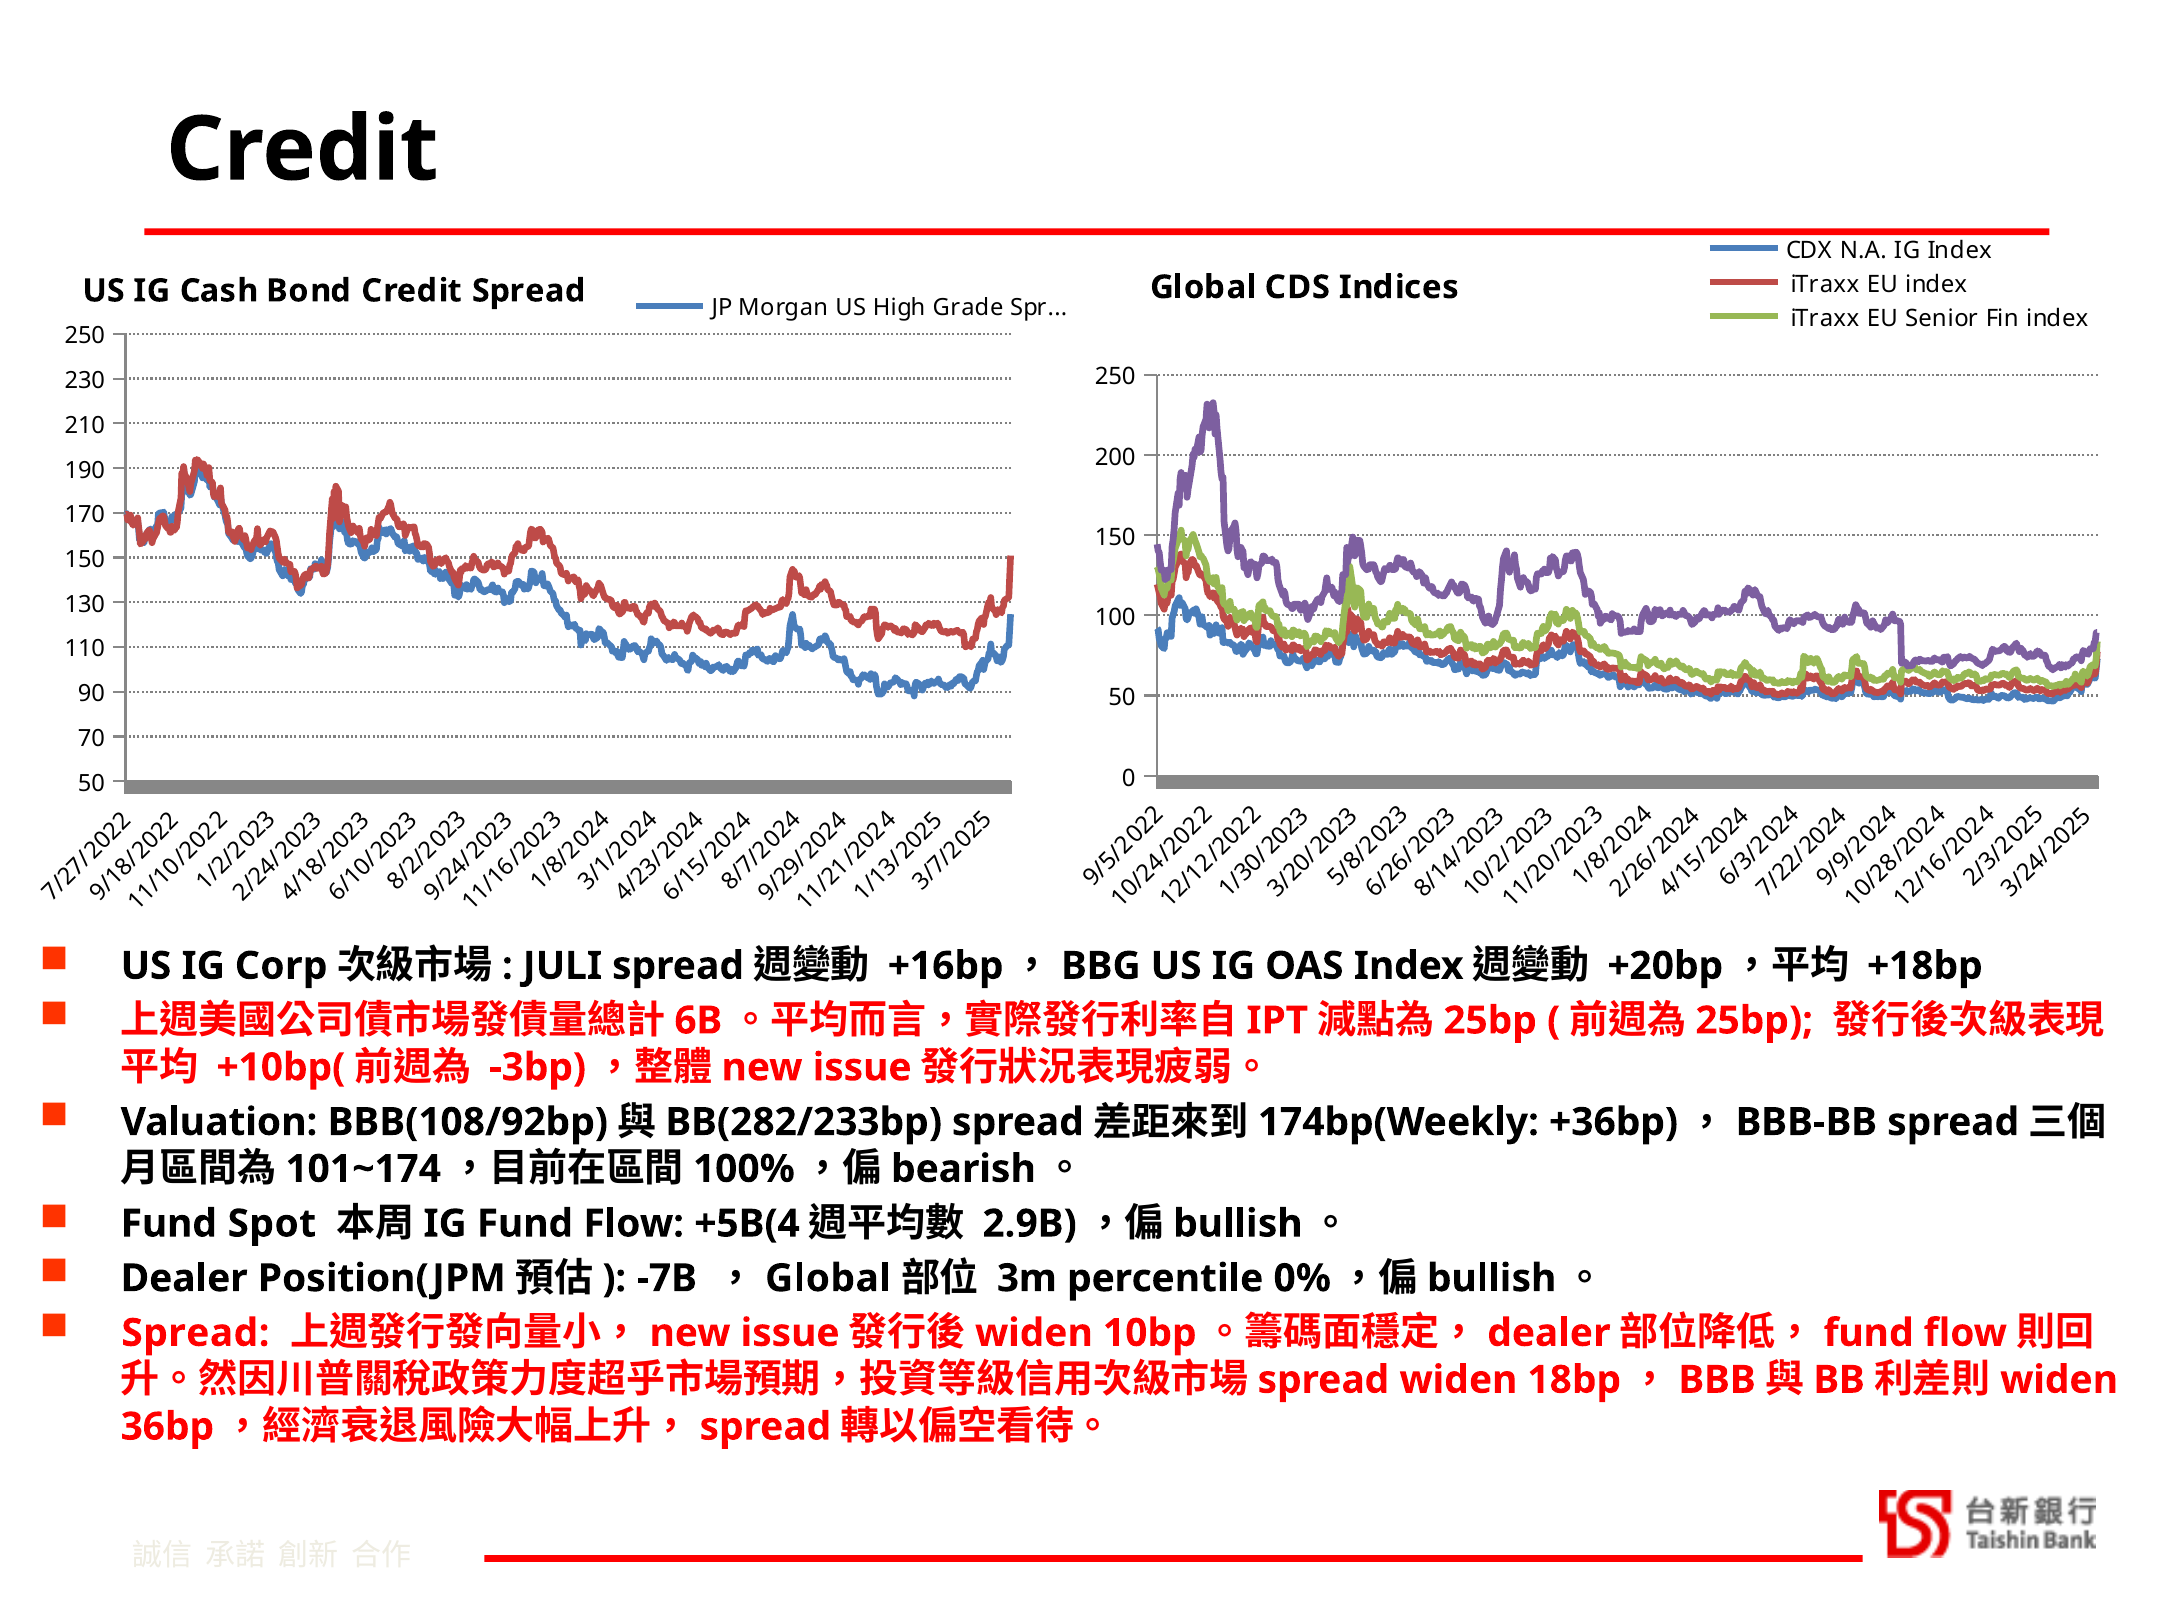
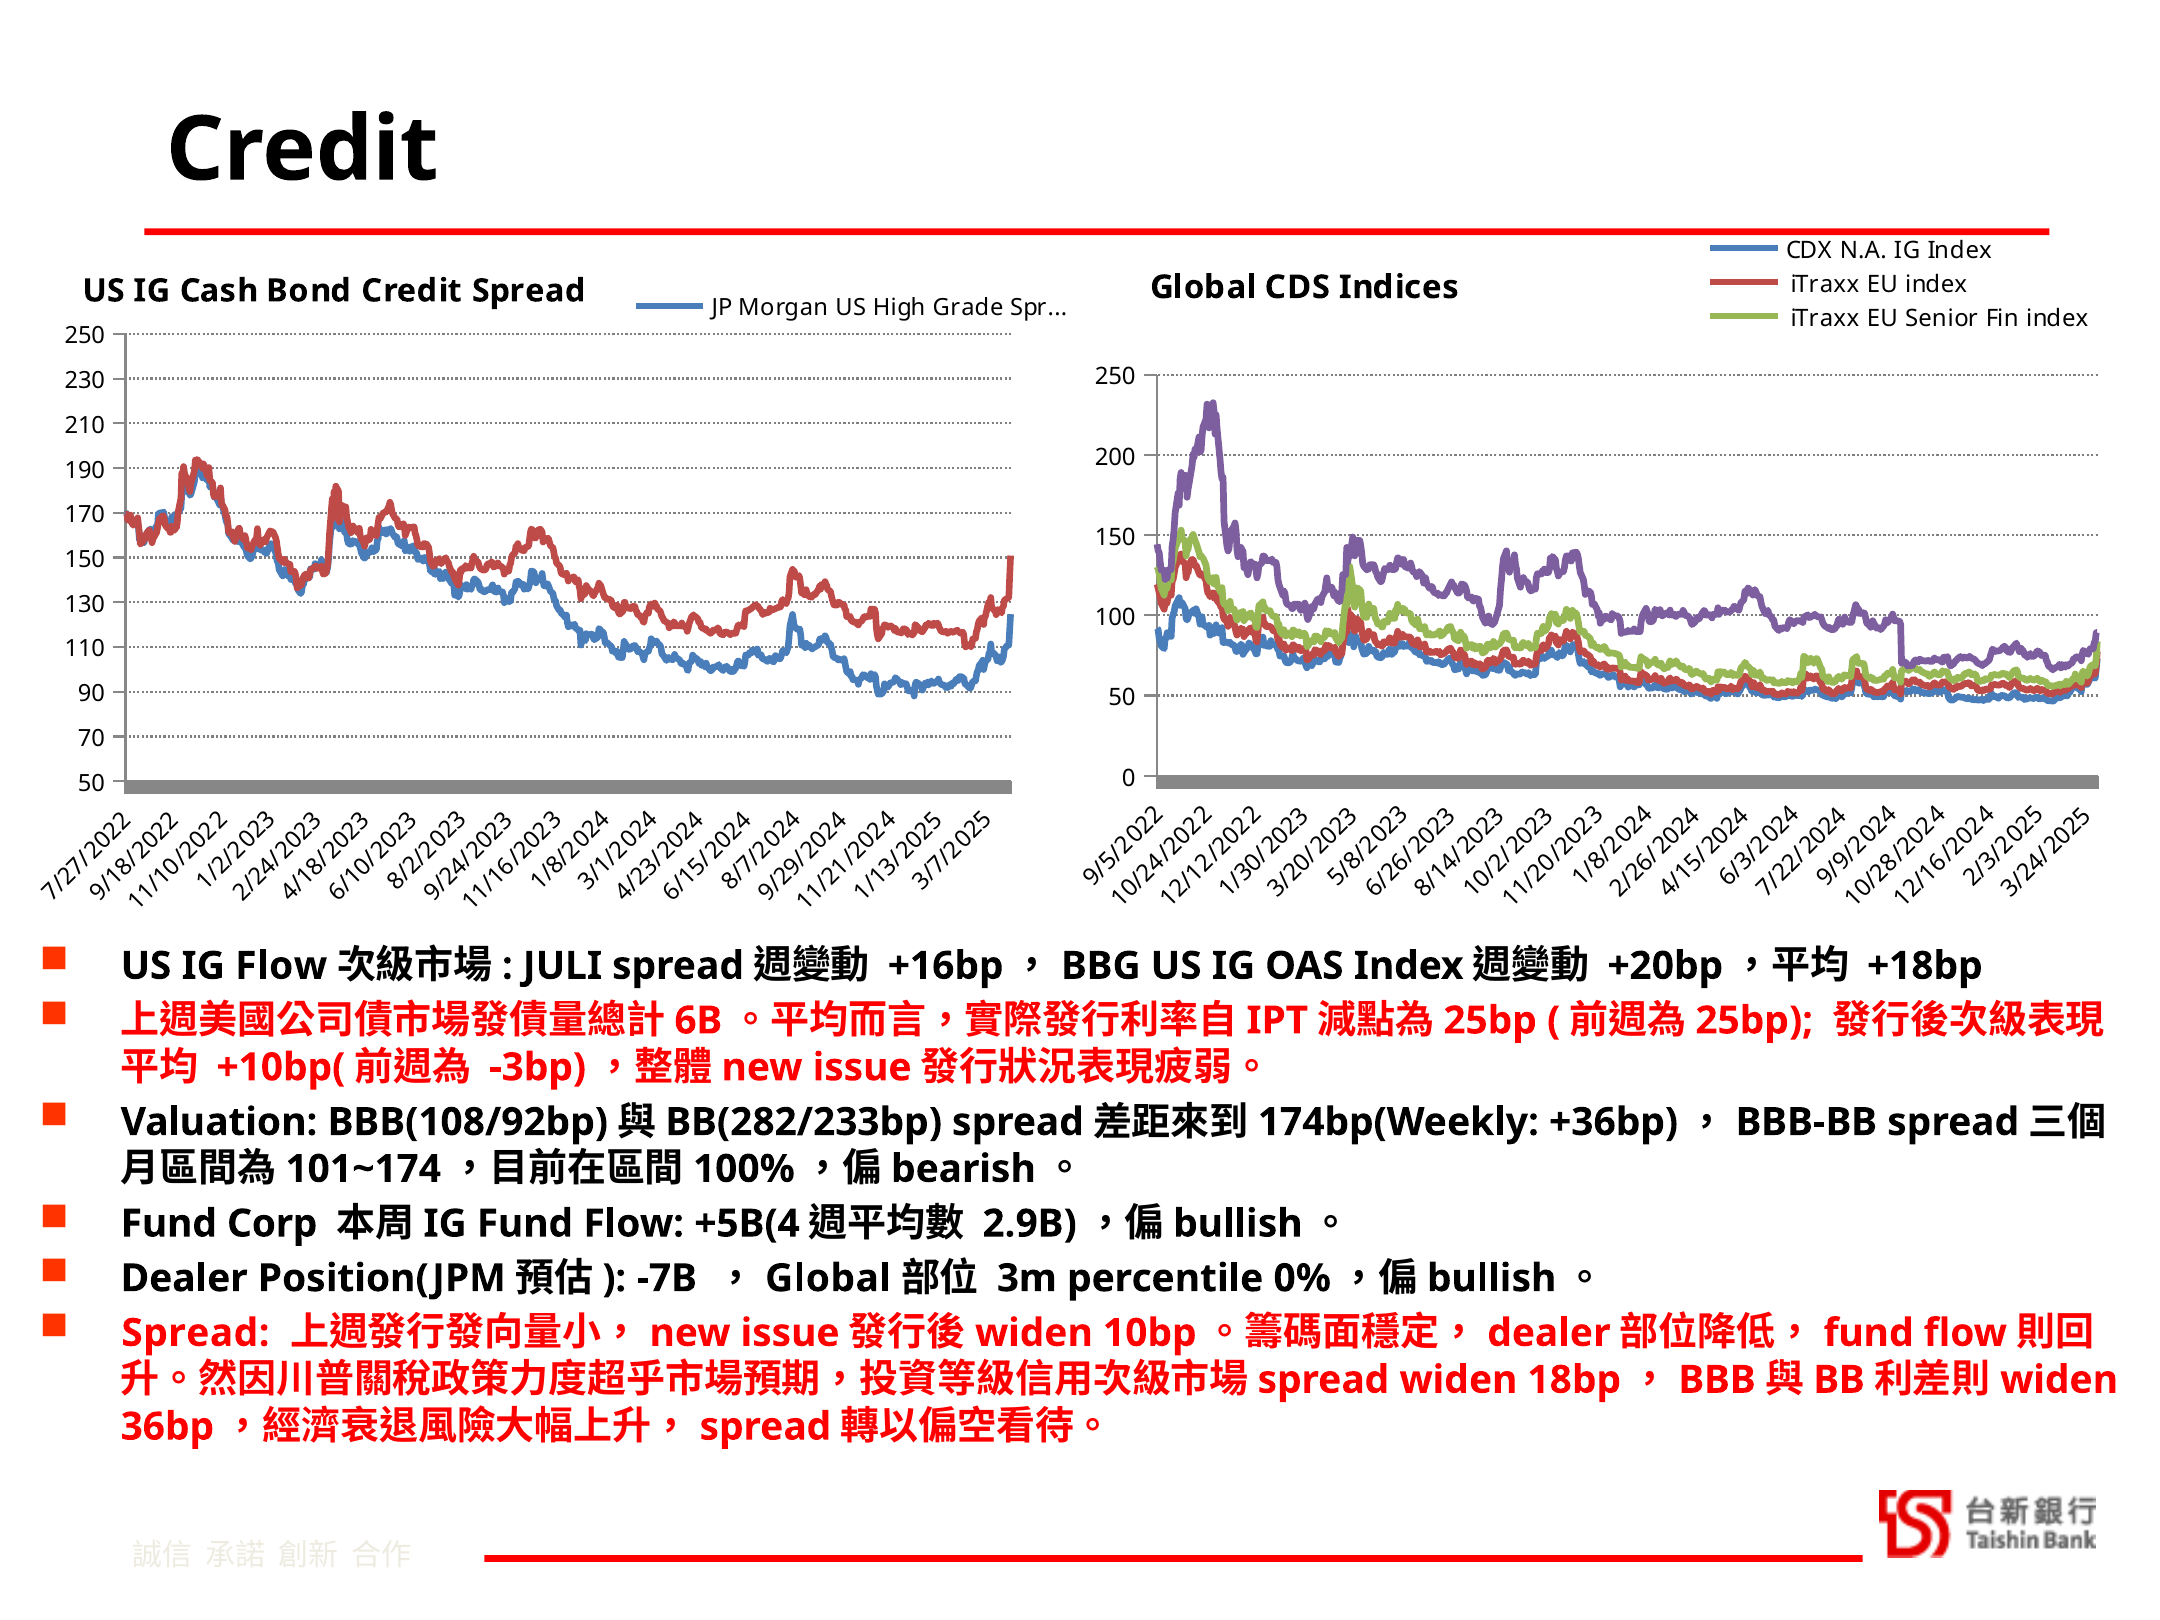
IG Corp: Corp -> Flow
Spot: Spot -> Corp
